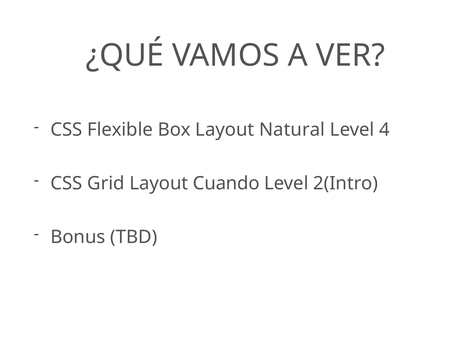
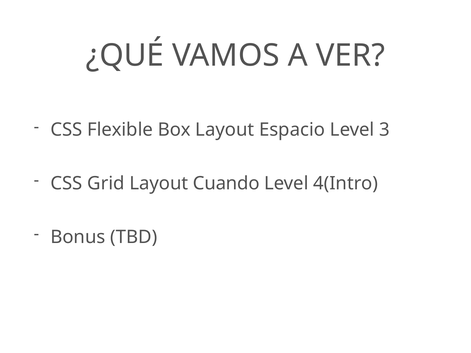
Natural: Natural -> Espacio
4: 4 -> 3
2(Intro: 2(Intro -> 4(Intro
